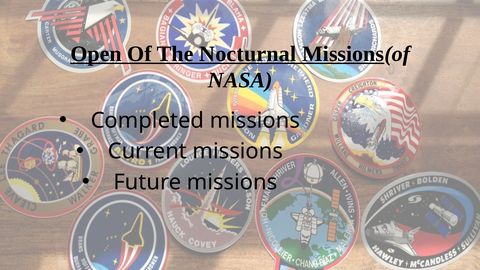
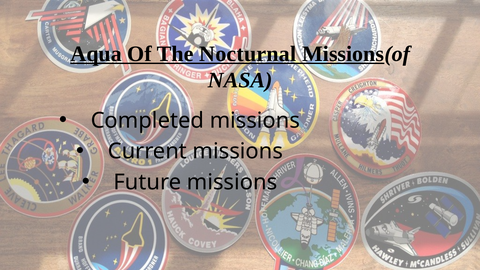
Open: Open -> Aqua
